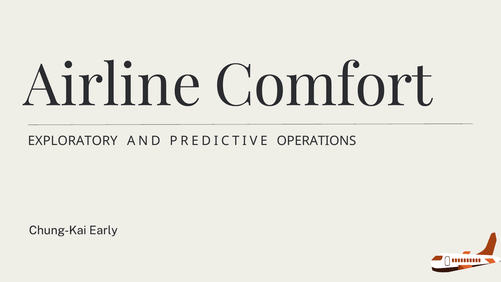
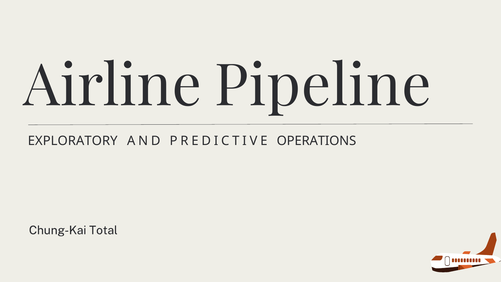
Comfort: Comfort -> Pipeline
Early: Early -> Total
